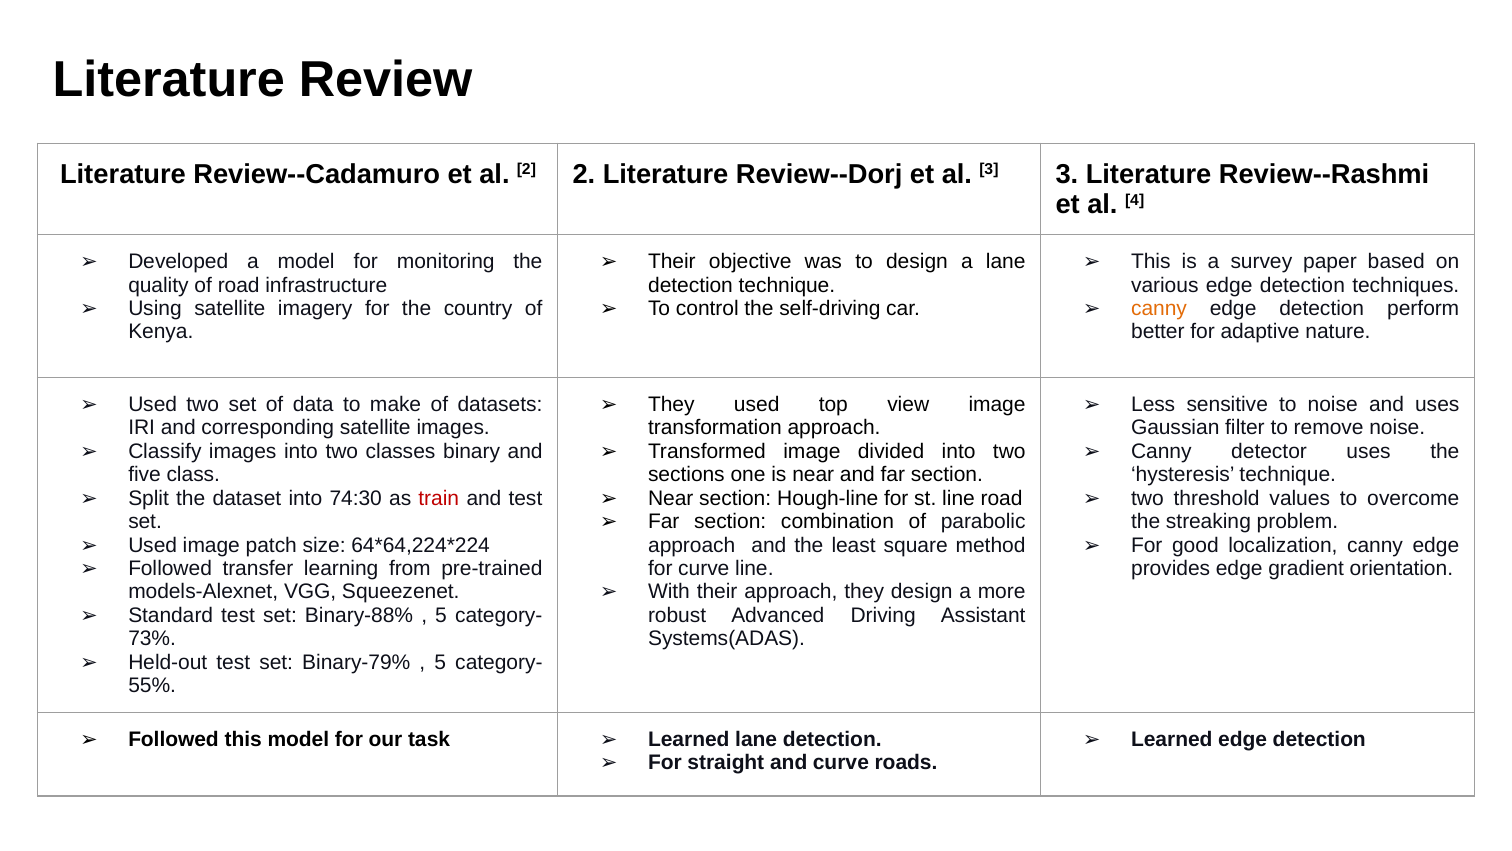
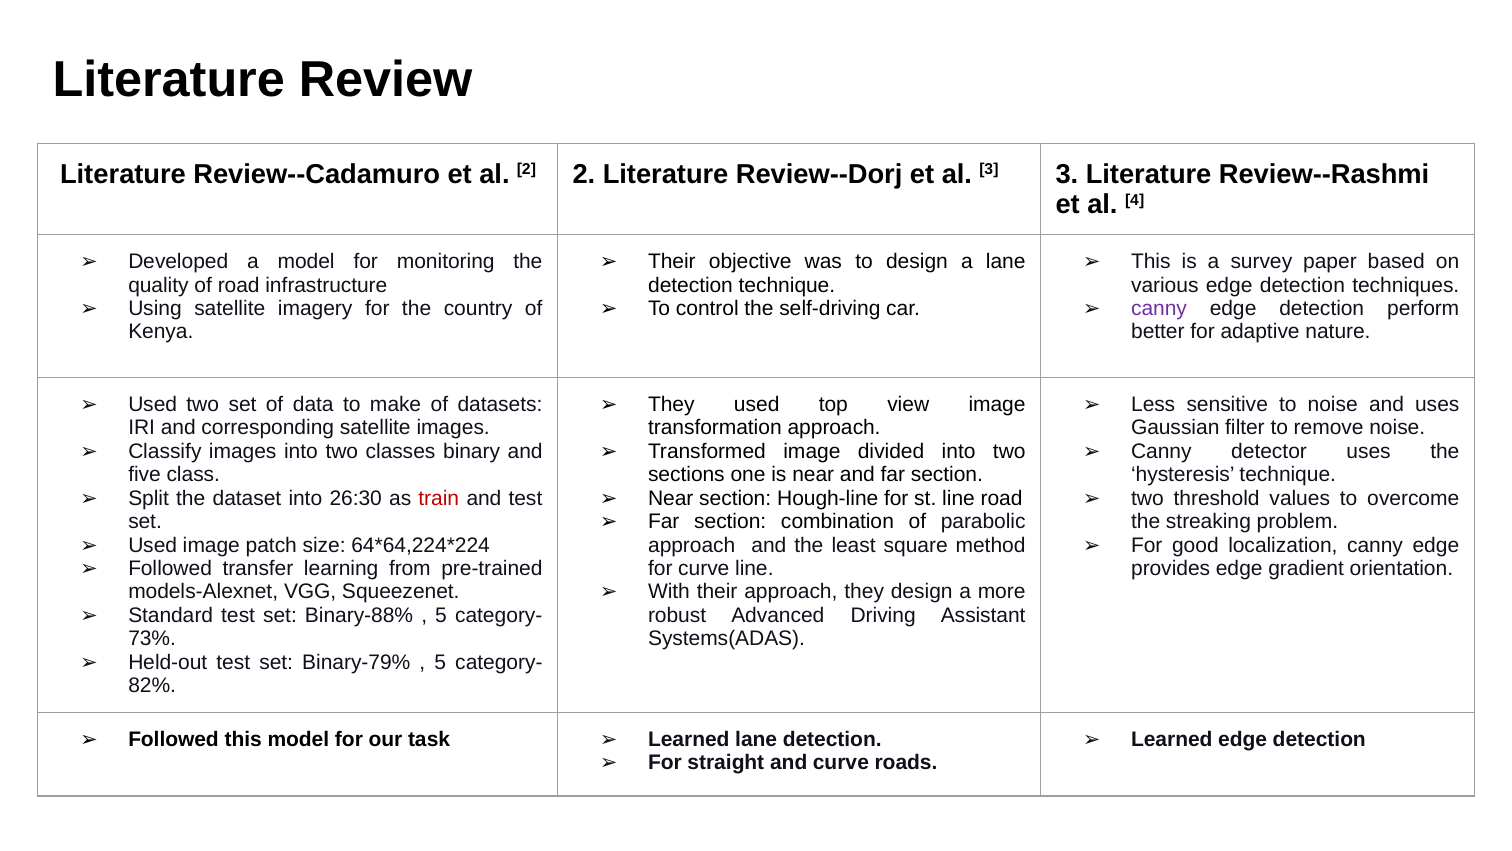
canny at (1159, 308) colour: orange -> purple
74:30: 74:30 -> 26:30
55%: 55% -> 82%
